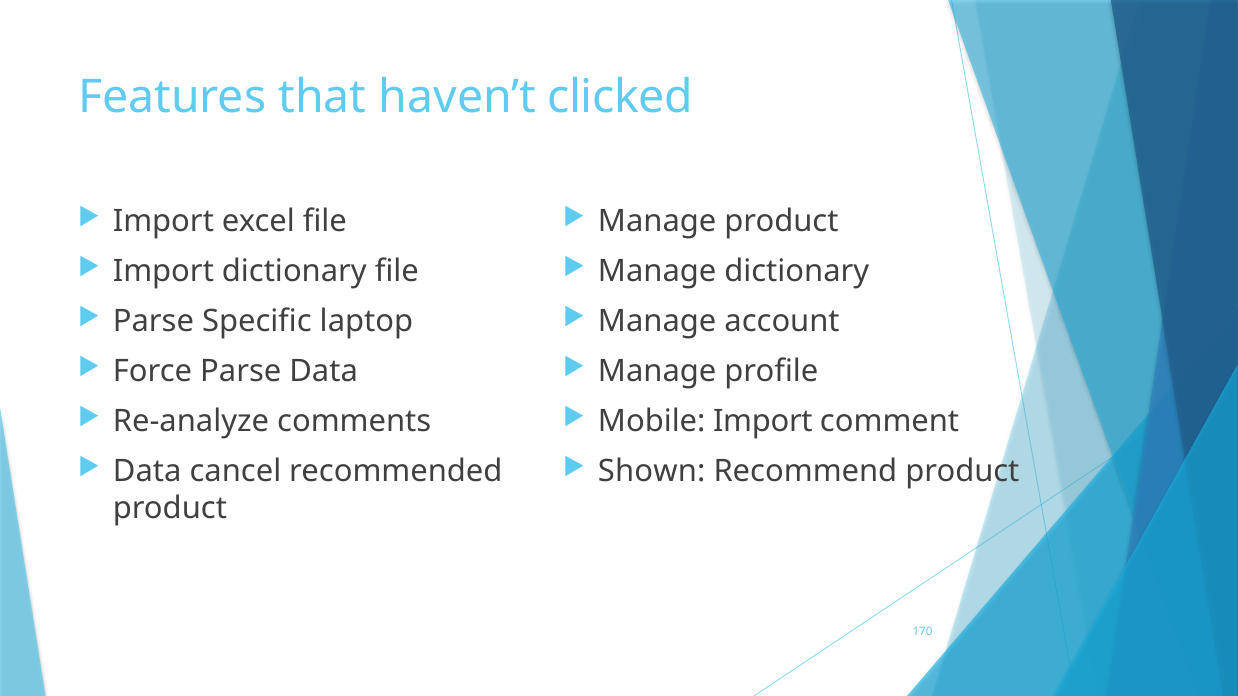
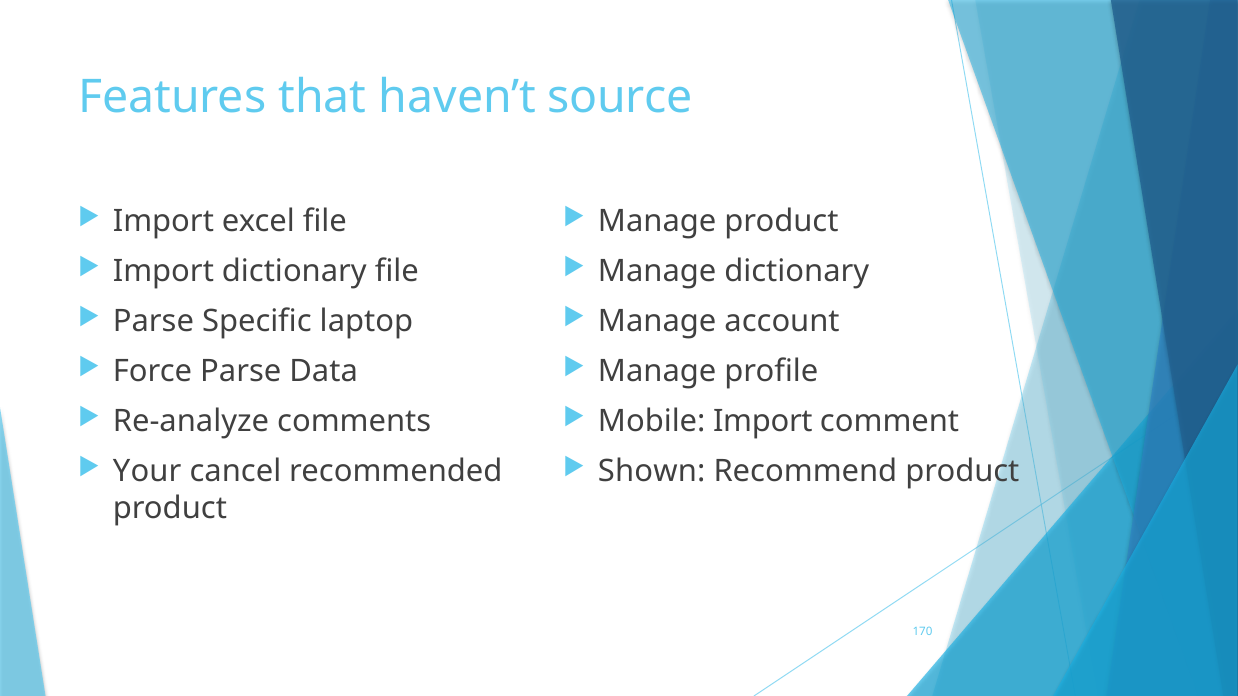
clicked: clicked -> source
Data at (147, 472): Data -> Your
